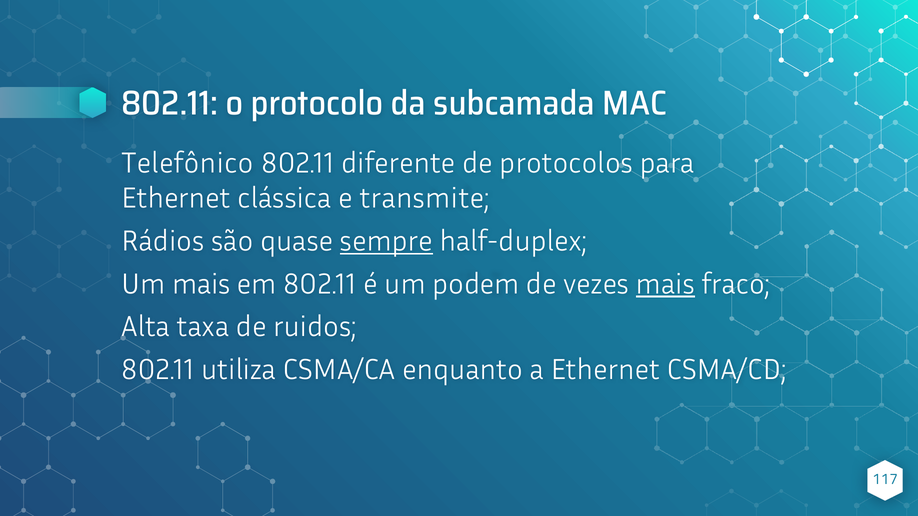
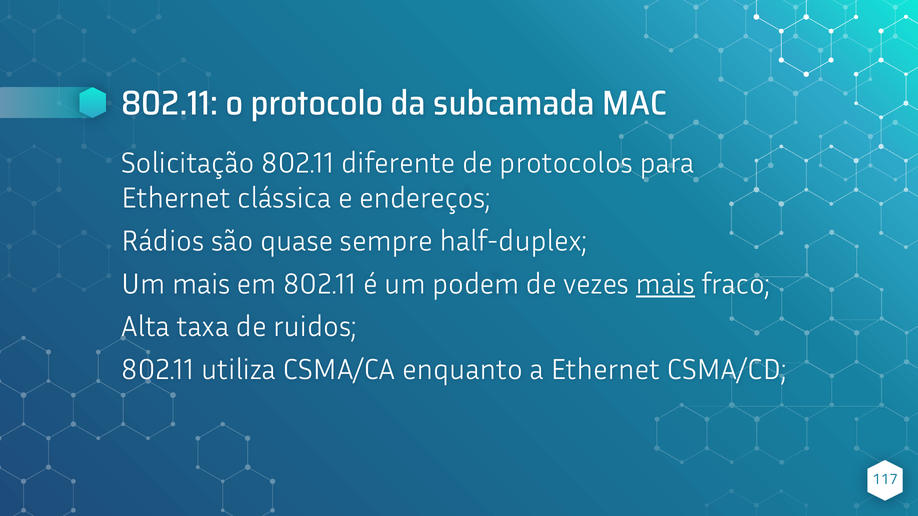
Telefônico: Telefônico -> Solicitação
transmite: transmite -> endereços
sempre underline: present -> none
